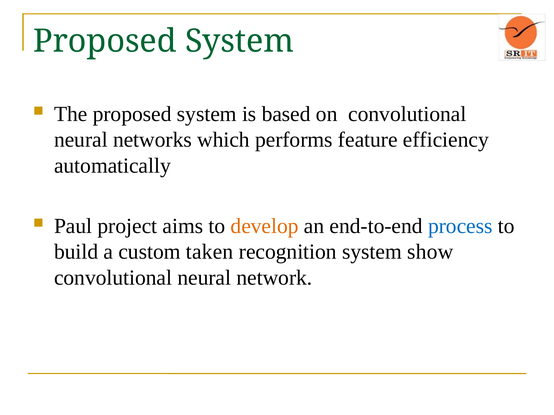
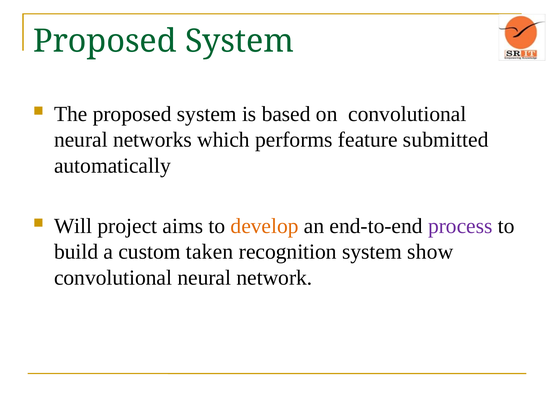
efficiency: efficiency -> submitted
Paul: Paul -> Will
process colour: blue -> purple
